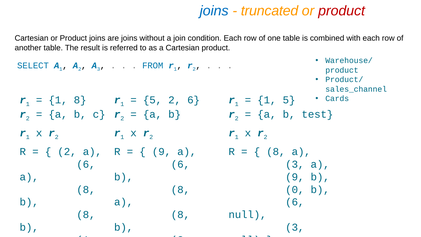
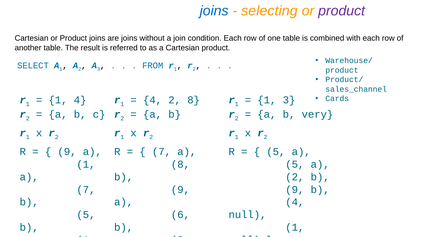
truncated: truncated -> selecting
product at (342, 11) colour: red -> purple
1 8: 8 -> 4
5 at (153, 100): 5 -> 4
2 6: 6 -> 8
1 5: 5 -> 3
test: test -> very
2 at (67, 152): 2 -> 9
9 at (162, 152): 9 -> 7
8 at (276, 152): 8 -> 5
6 at (86, 164): 6 -> 1
6 at (180, 164): 6 -> 8
3 at (295, 164): 3 -> 5
9 at (295, 177): 9 -> 2
8 at (86, 189): 8 -> 7
8 at (180, 189): 8 -> 9
0 at (295, 189): 0 -> 9
6 at (295, 202): 6 -> 4
8 at (86, 215): 8 -> 5
8 at (180, 215): 8 -> 6
3 at (295, 227): 3 -> 1
